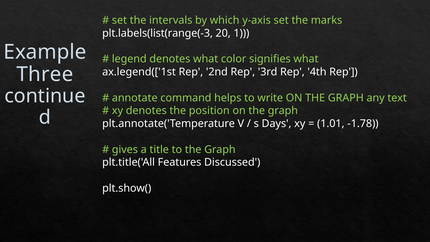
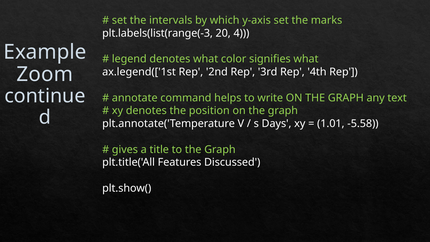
1: 1 -> 4
Three: Three -> Zoom
-1.78: -1.78 -> -5.58
